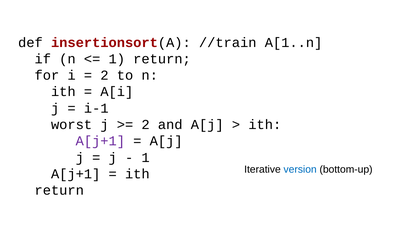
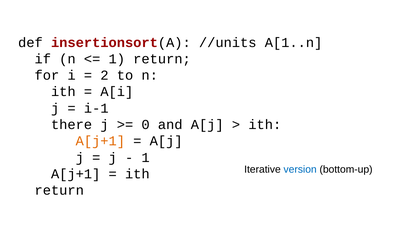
//train: //train -> //units
worst: worst -> there
2 at (146, 125): 2 -> 0
A[j+1 at (100, 141) colour: purple -> orange
